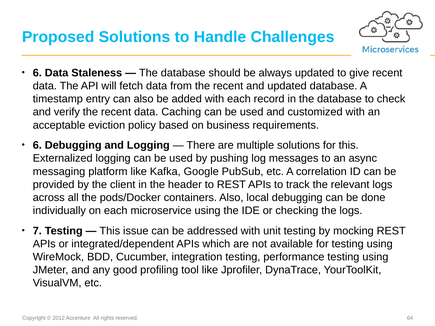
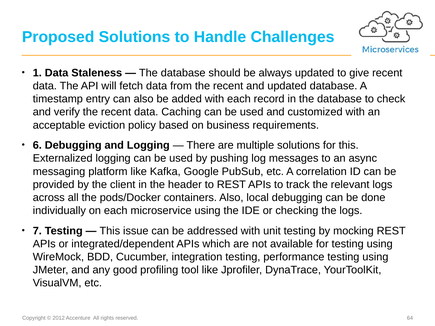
6 at (37, 73): 6 -> 1
